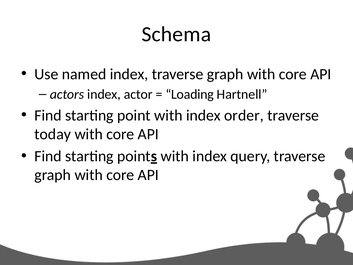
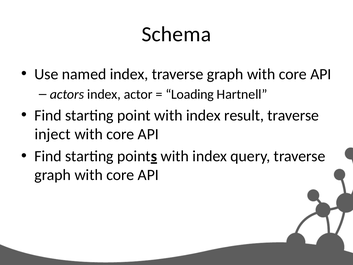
order: order -> result
today: today -> inject
